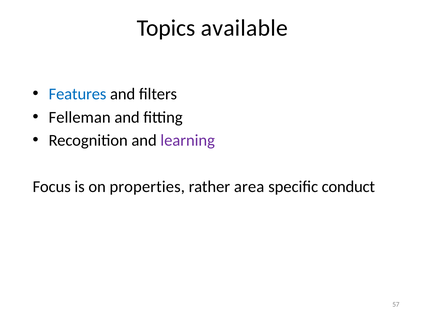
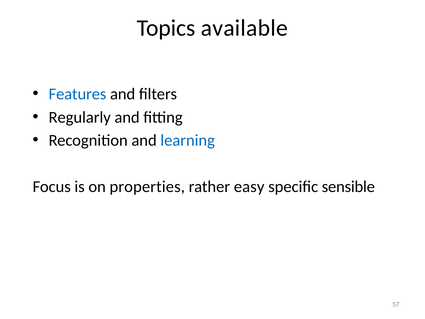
Felleman: Felleman -> Regularly
learning colour: purple -> blue
area: area -> easy
conduct: conduct -> sensible
